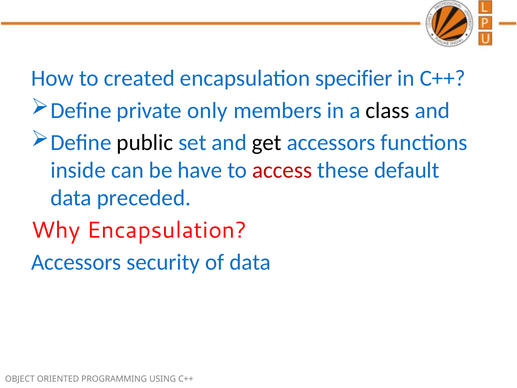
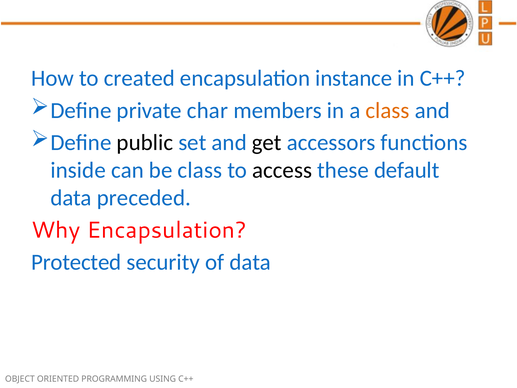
specifier: specifier -> instance
only: only -> char
class at (388, 110) colour: black -> orange
be have: have -> class
access colour: red -> black
Accessors at (76, 262): Accessors -> Protected
